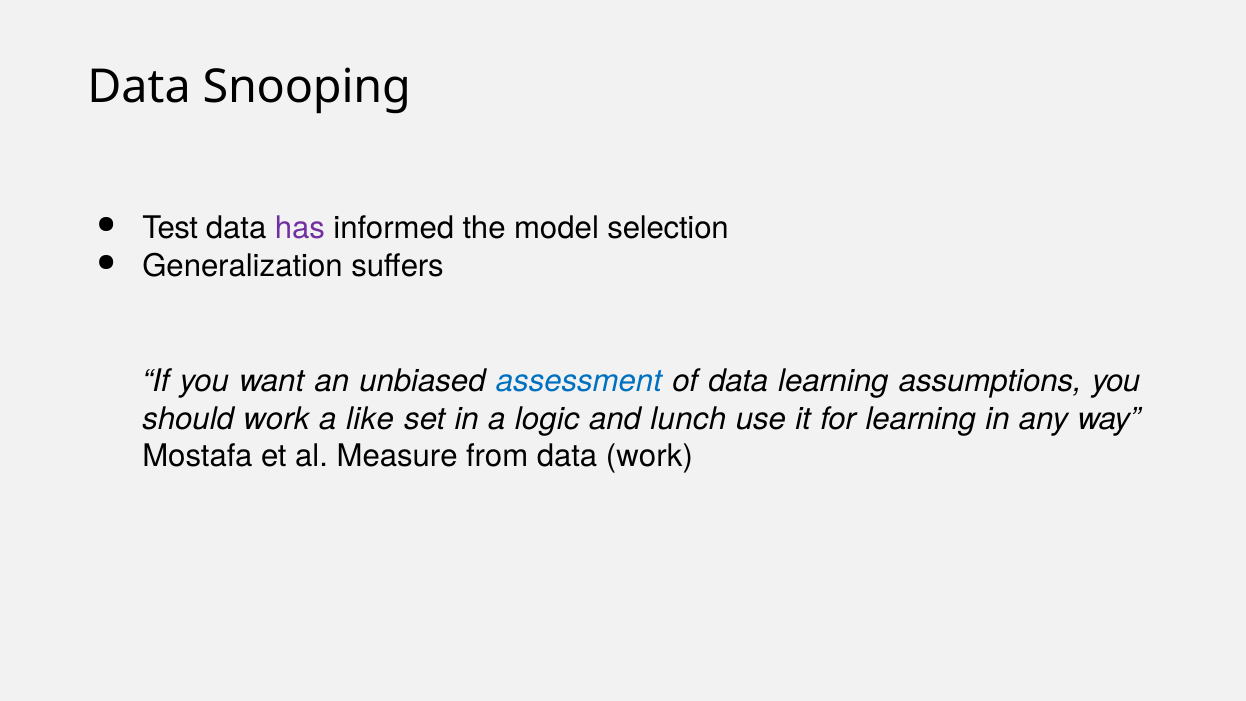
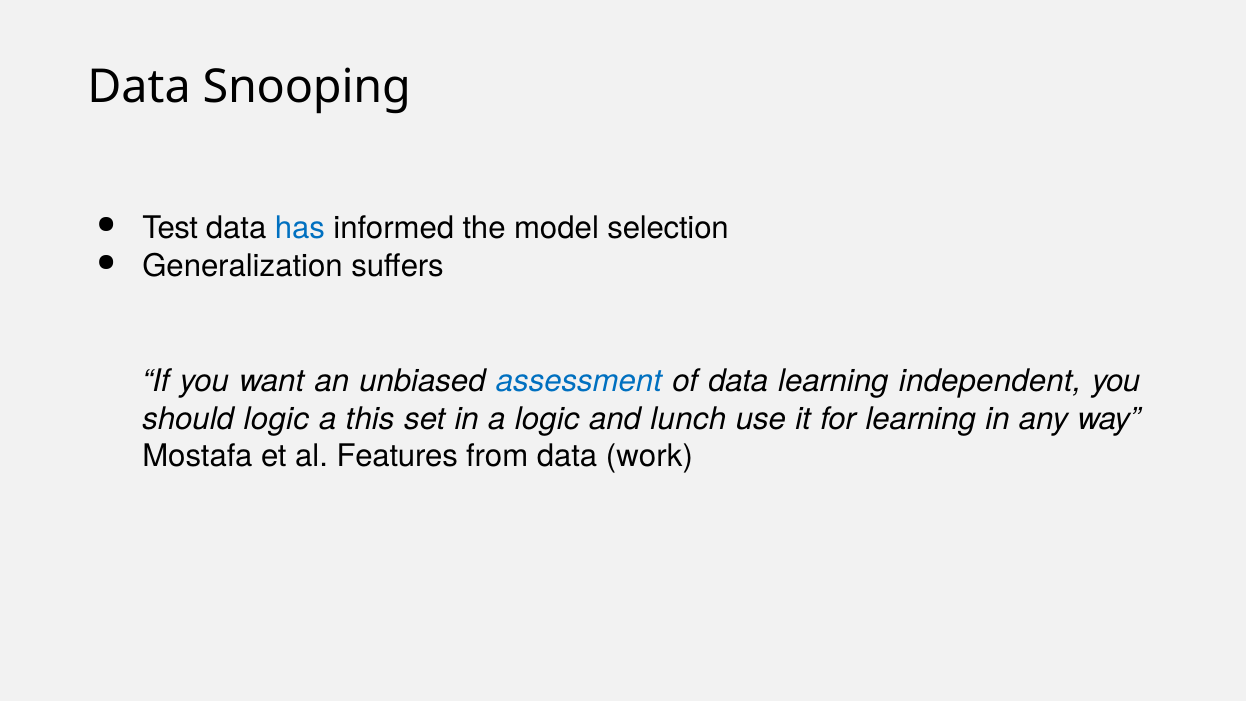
has colour: purple -> blue
assumptions: assumptions -> independent
should work: work -> logic
like: like -> this
Measure: Measure -> Features
